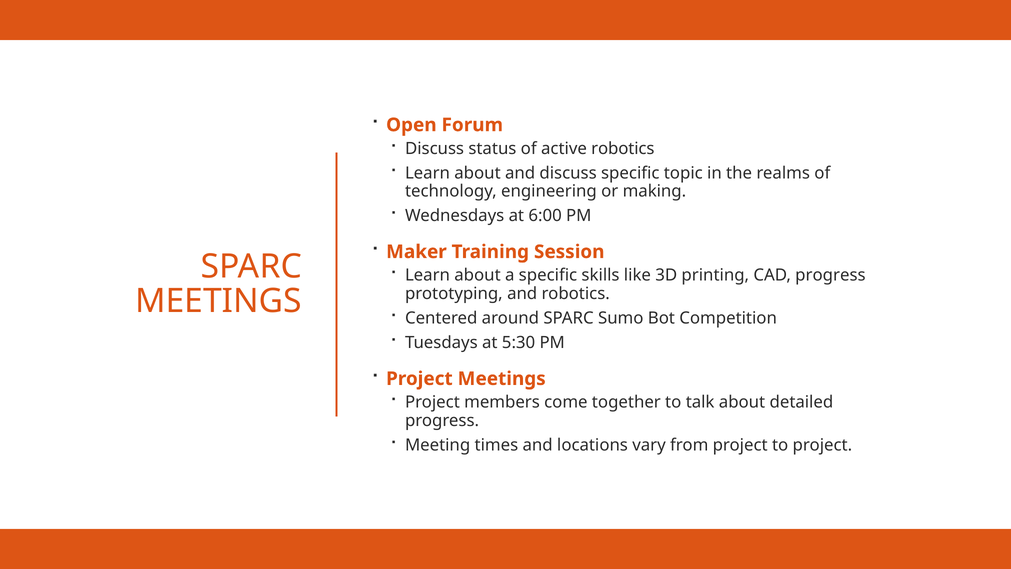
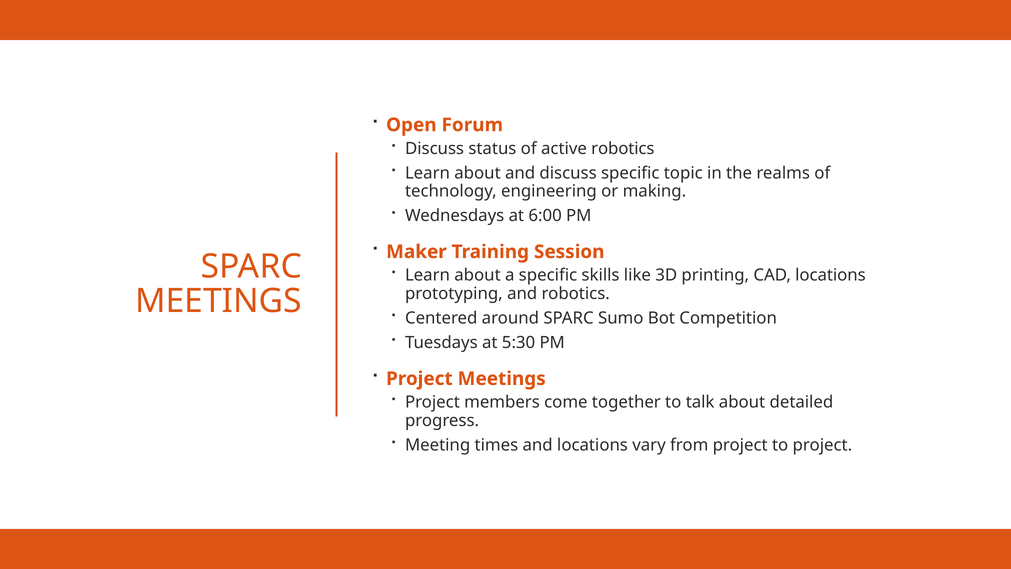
CAD progress: progress -> locations
